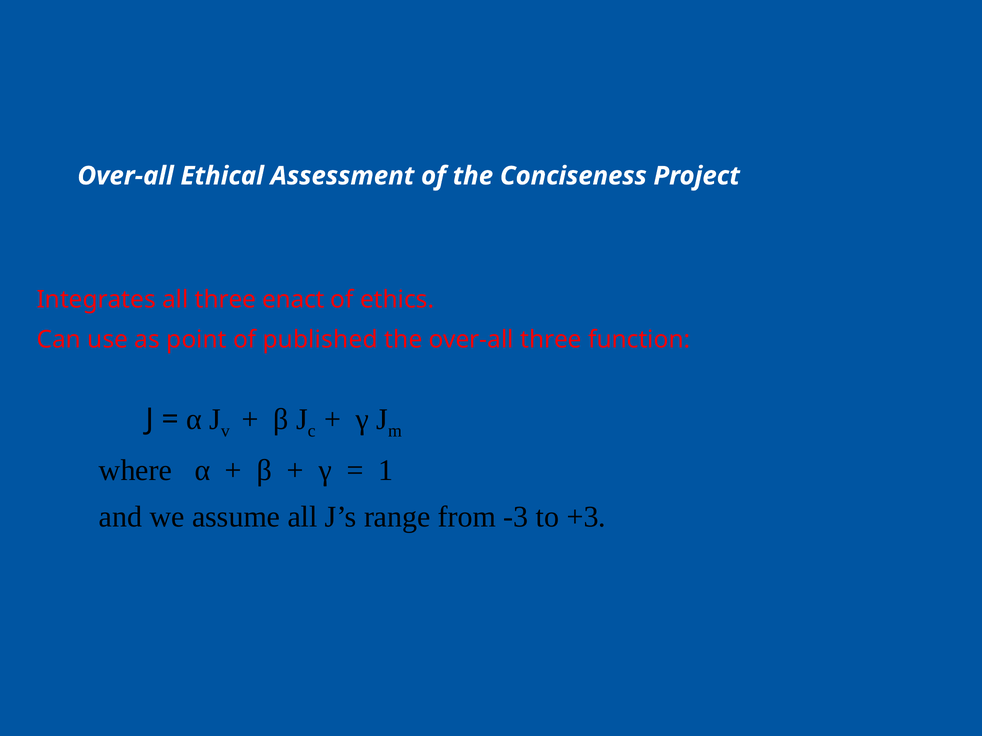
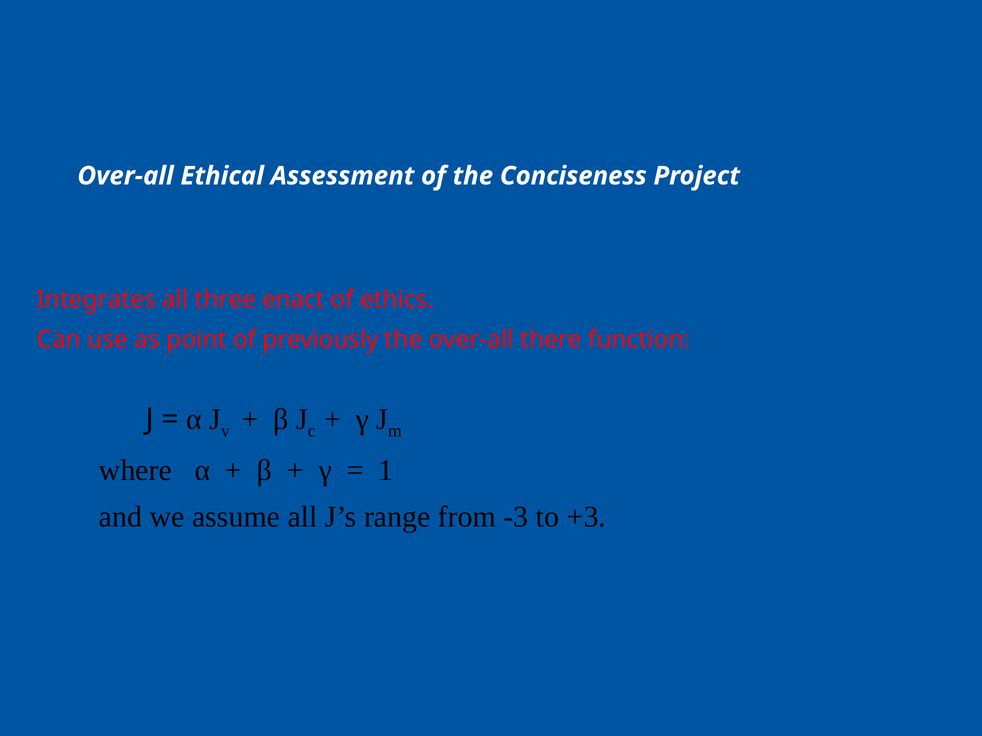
published: published -> previously
over-all three: three -> there
